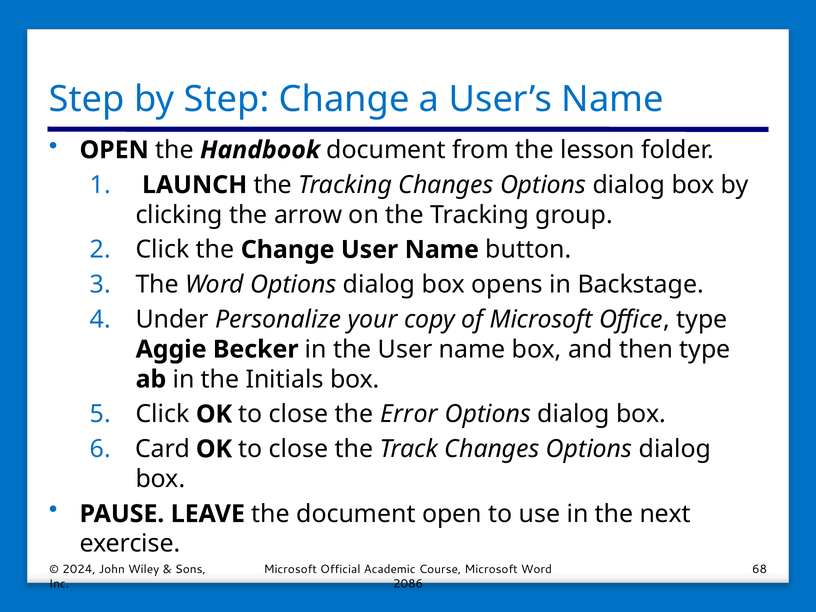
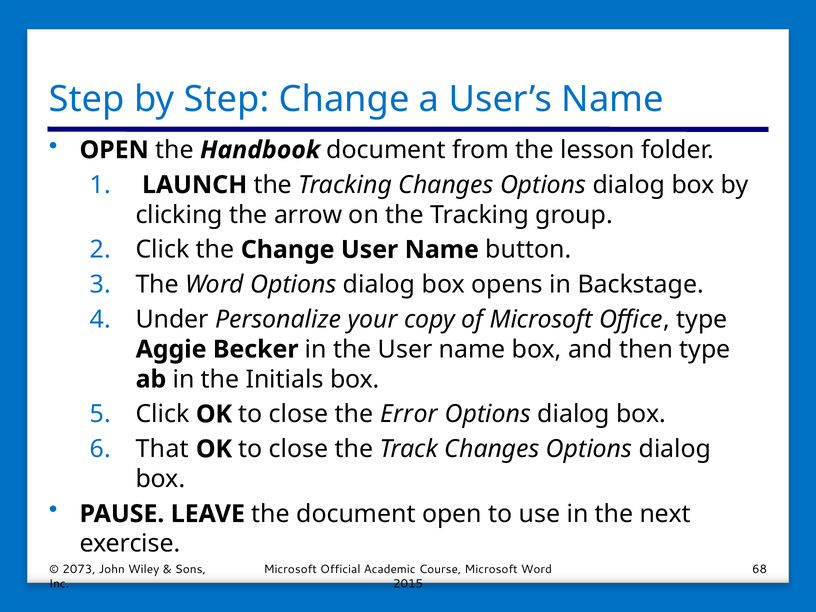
Card: Card -> That
2024: 2024 -> 2073
2086: 2086 -> 2015
